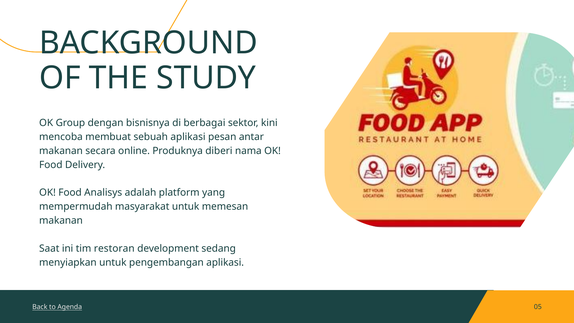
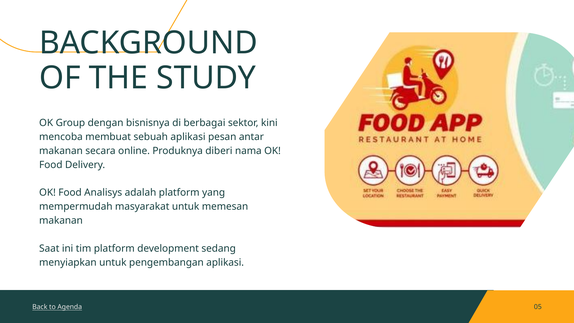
tim restoran: restoran -> platform
